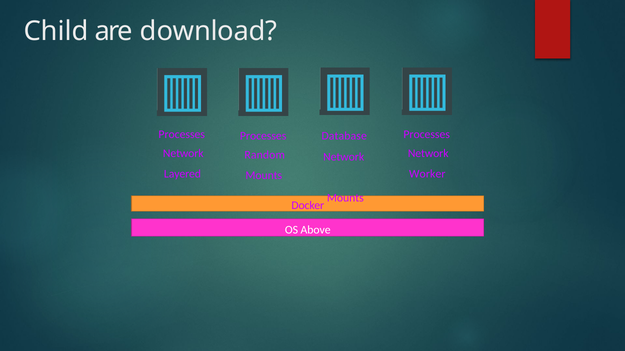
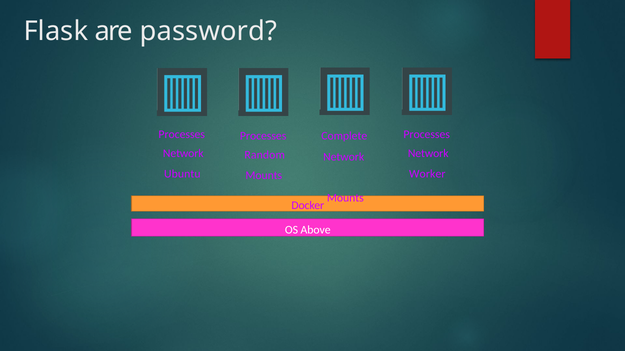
Child: Child -> Flask
download: download -> password
Database: Database -> Complete
Layered: Layered -> Ubuntu
